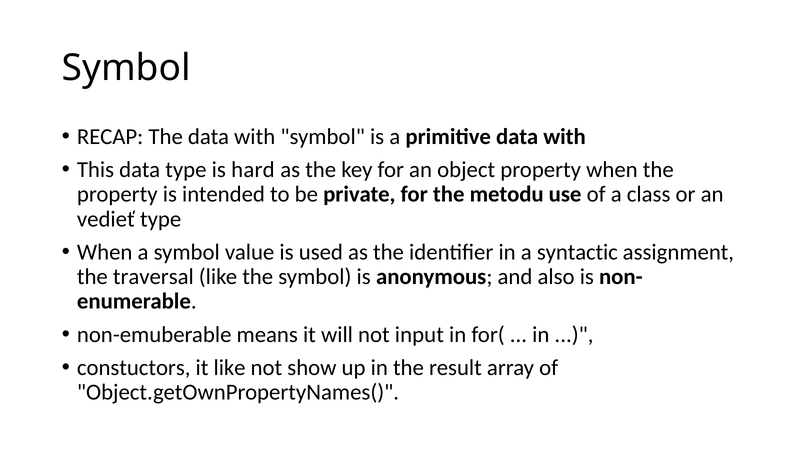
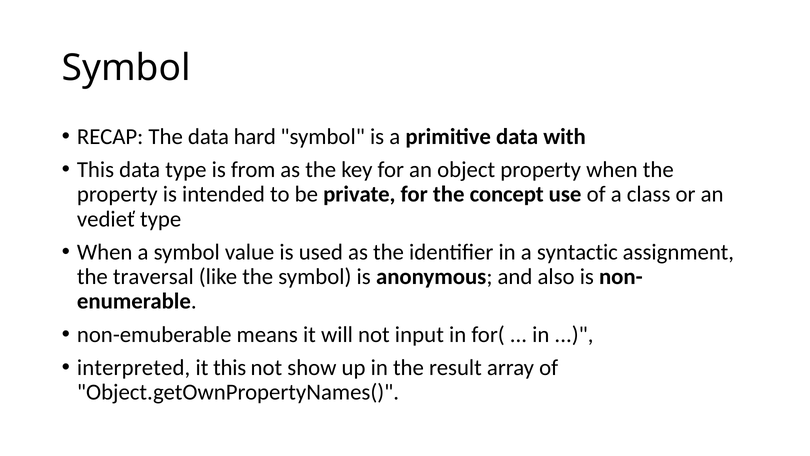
The data with: with -> hard
hard: hard -> from
metodu: metodu -> concept
constuctors: constuctors -> interpreted
it like: like -> this
